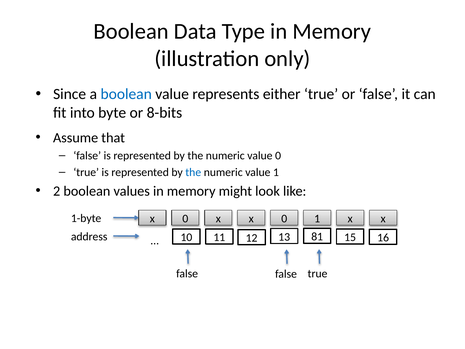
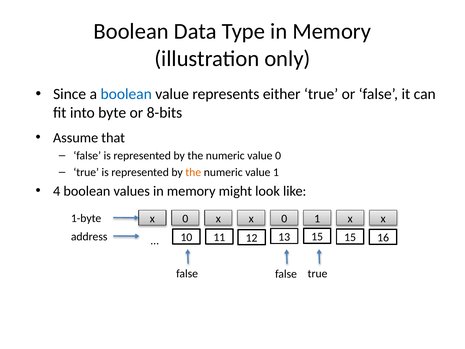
the at (193, 172) colour: blue -> orange
2: 2 -> 4
13 81: 81 -> 15
